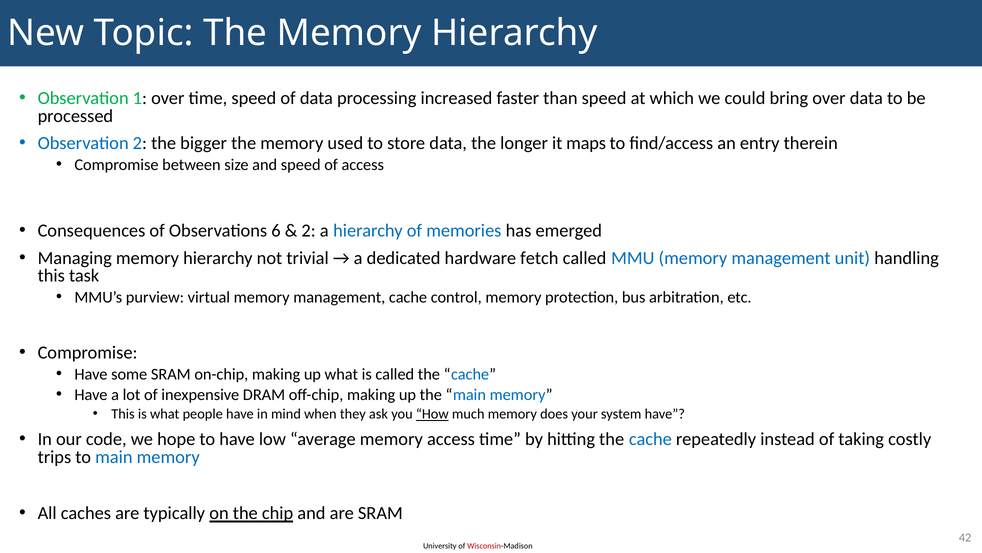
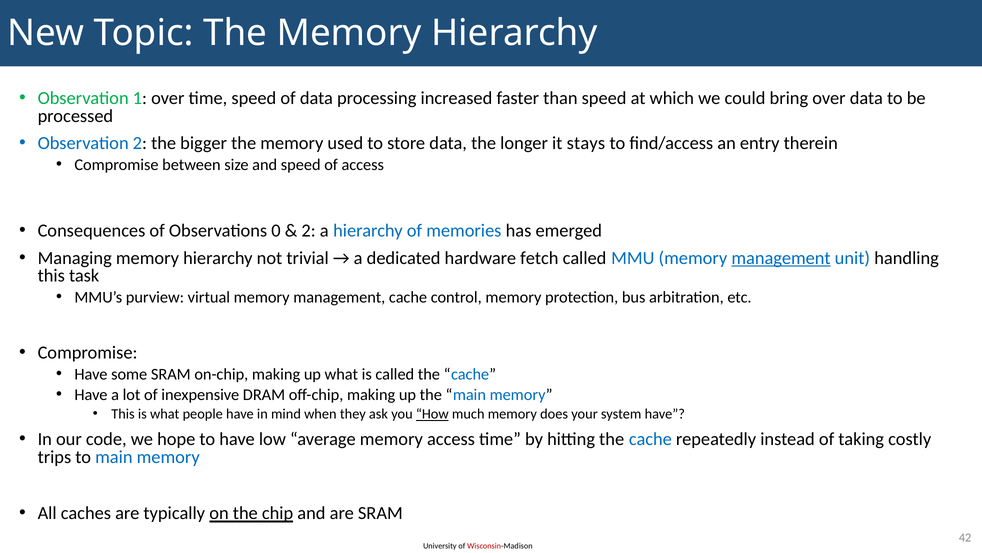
maps: maps -> stays
6: 6 -> 0
management at (781, 258) underline: none -> present
